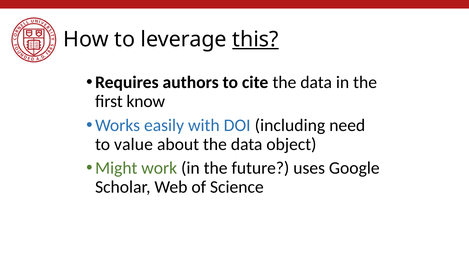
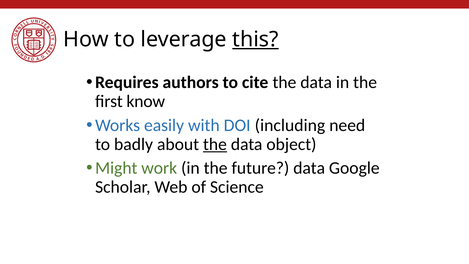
value: value -> badly
the at (215, 144) underline: none -> present
future uses: uses -> data
